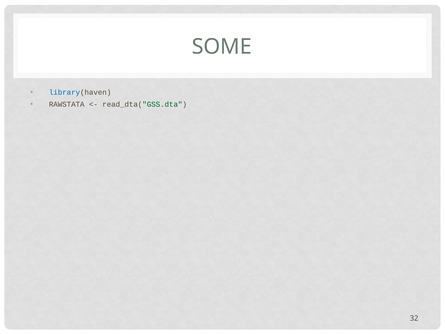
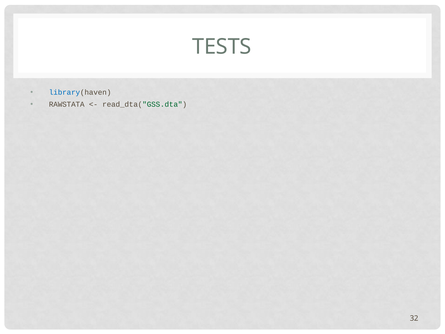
SOME: SOME -> TESTS
